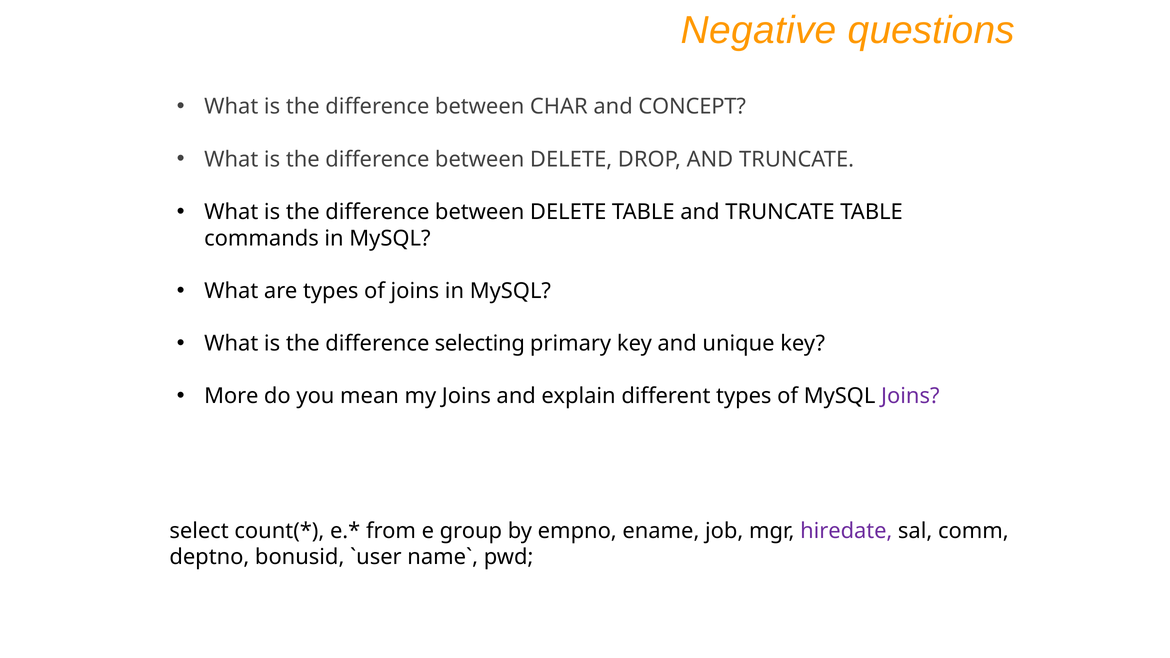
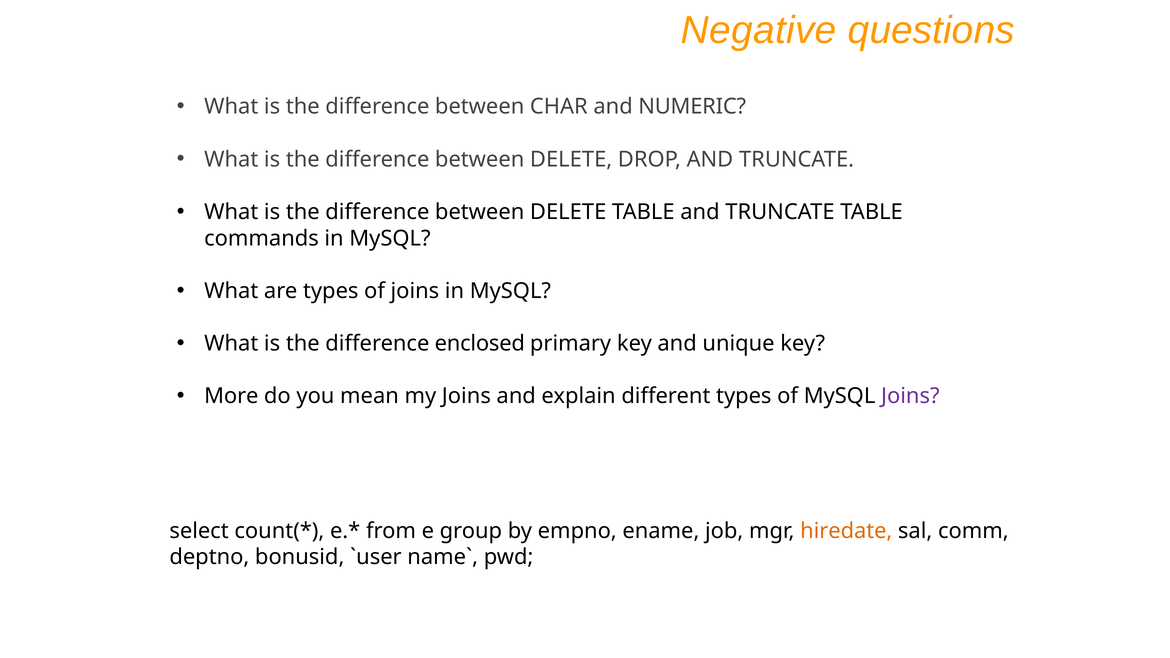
CONCEPT: CONCEPT -> NUMERIC
selecting: selecting -> enclosed
hiredate colour: purple -> orange
